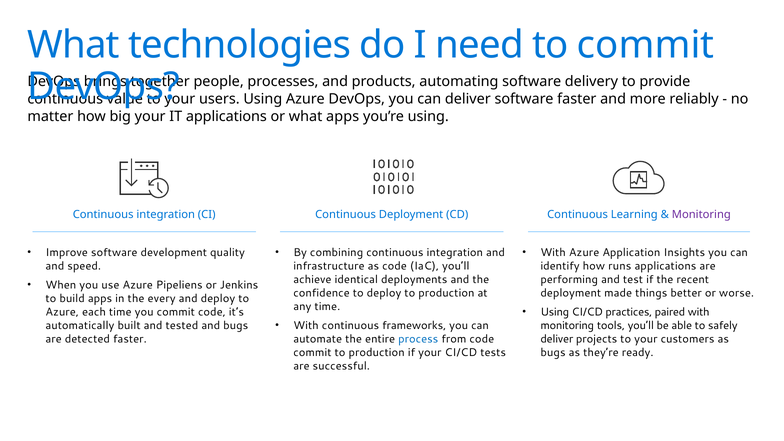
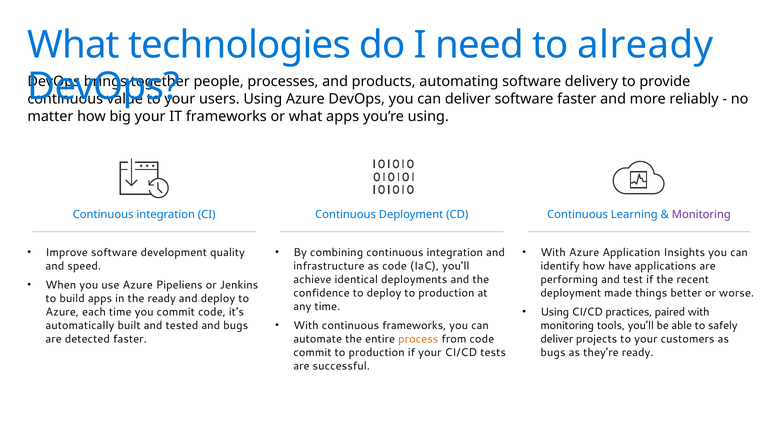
to commit: commit -> already
IT applications: applications -> frameworks
runs: runs -> have
the every: every -> ready
process colour: blue -> orange
